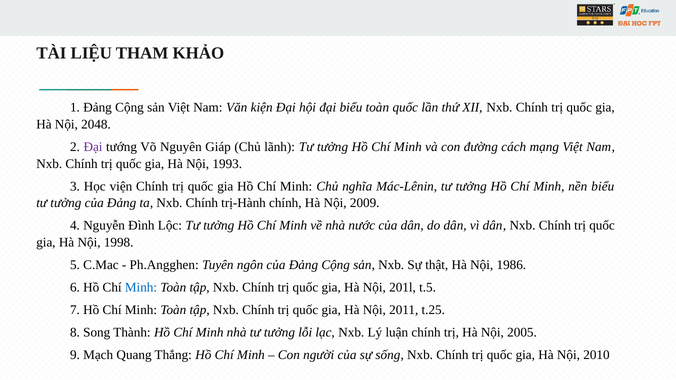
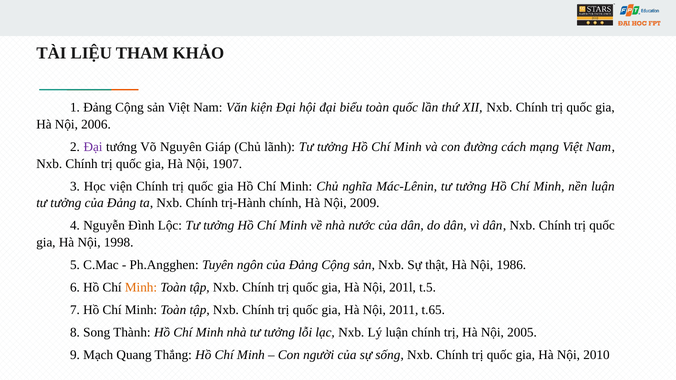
2048: 2048 -> 2006
1993: 1993 -> 1907
nền biểu: biểu -> luận
Minh at (141, 288) colour: blue -> orange
t.25: t.25 -> t.65
